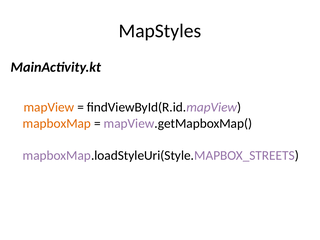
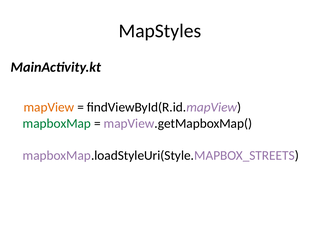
mapboxMap colour: orange -> green
